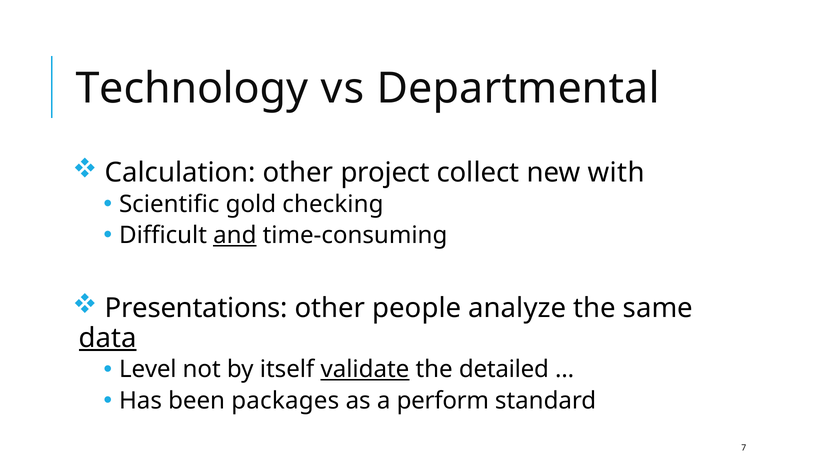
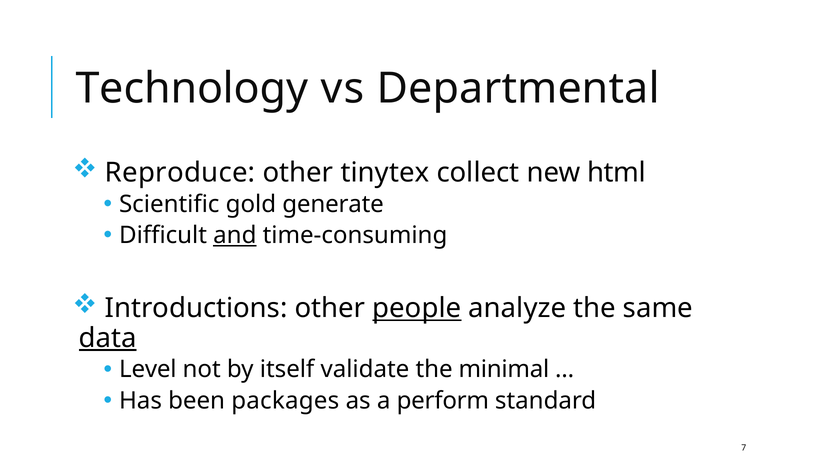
Calculation: Calculation -> Reproduce
project: project -> tinytex
with: with -> html
checking: checking -> generate
Presentations: Presentations -> Introductions
people underline: none -> present
validate underline: present -> none
detailed: detailed -> minimal
